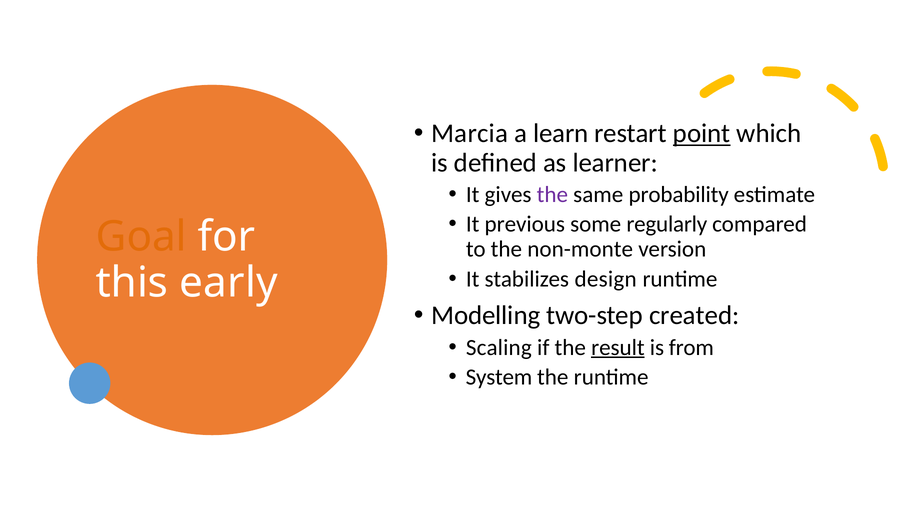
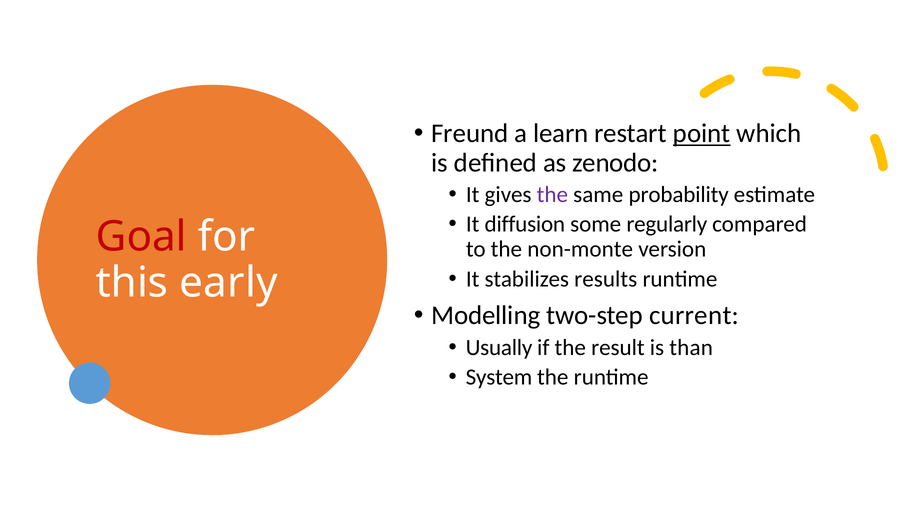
Marcia: Marcia -> Freund
learner: learner -> zenodo
previous: previous -> diffusion
Goal colour: orange -> red
design: design -> results
created: created -> current
Scaling: Scaling -> Usually
result underline: present -> none
from: from -> than
